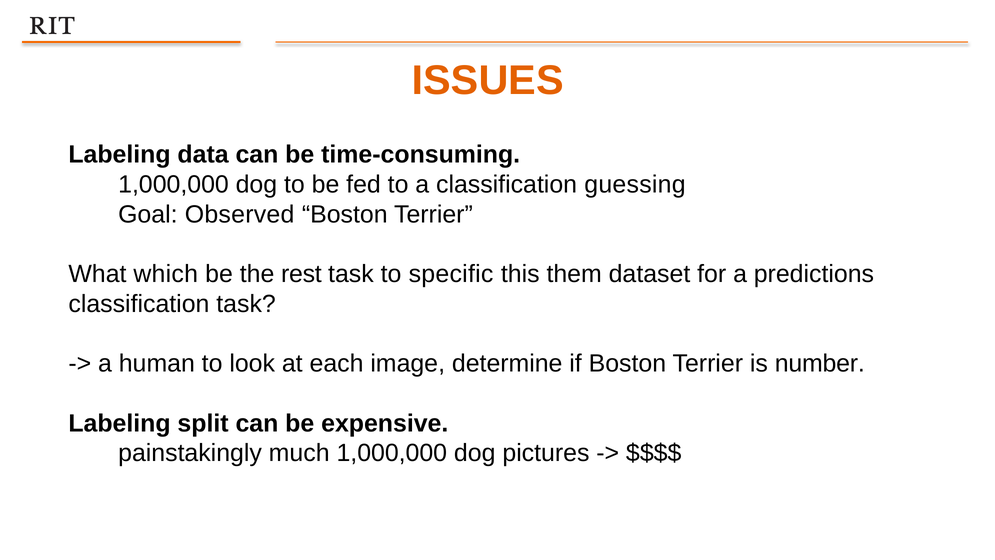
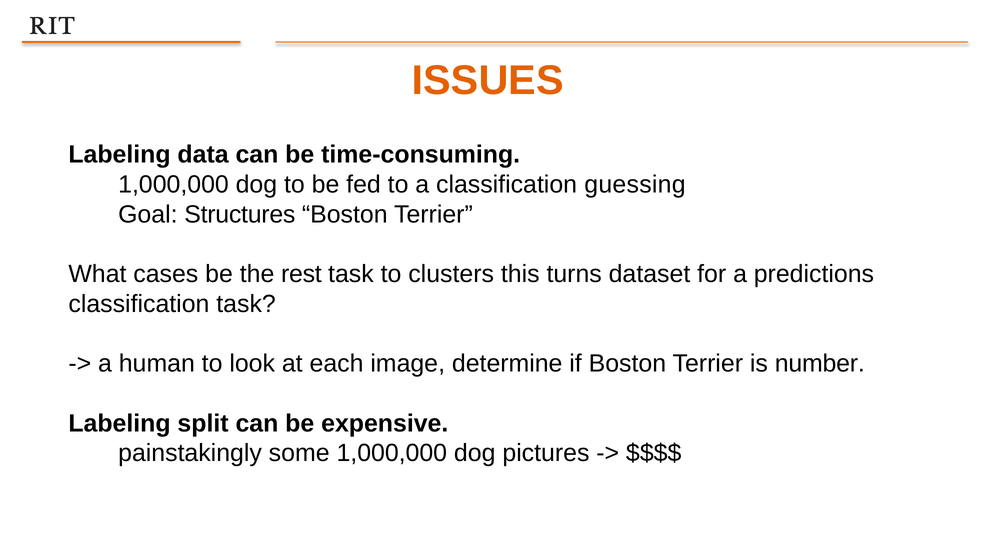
Observed: Observed -> Structures
which: which -> cases
specific: specific -> clusters
them: them -> turns
much: much -> some
